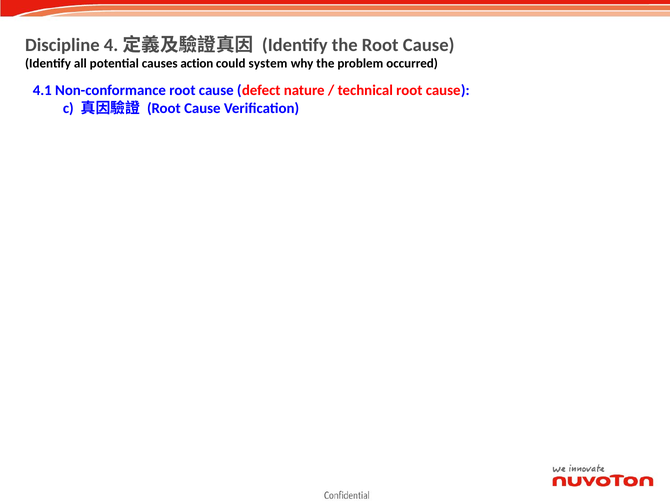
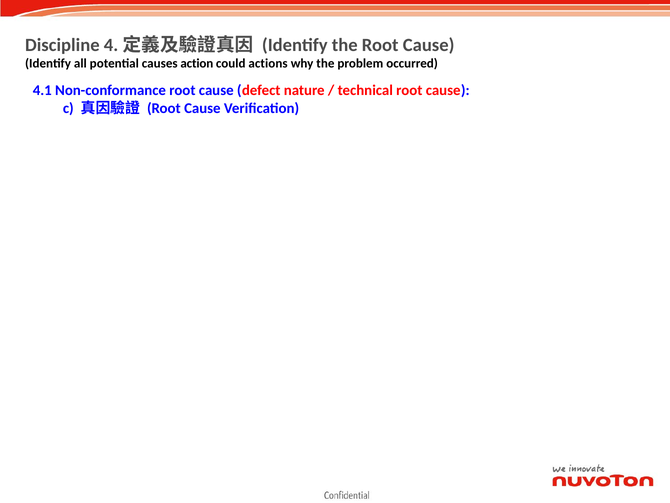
system: system -> actions
